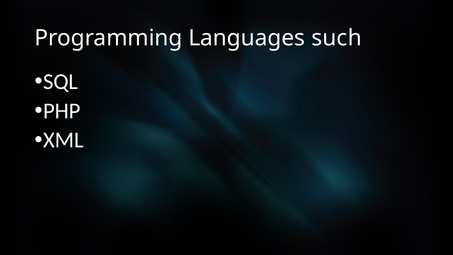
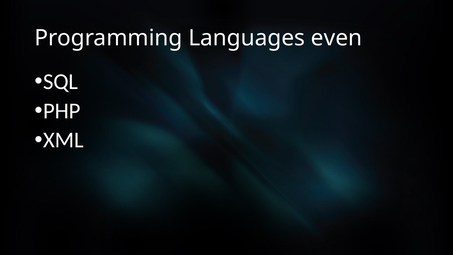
such: such -> even
